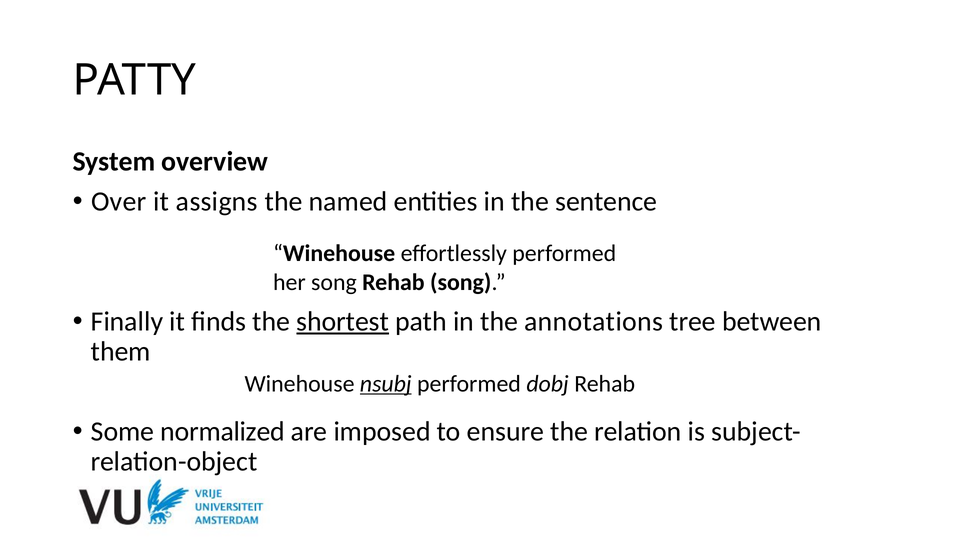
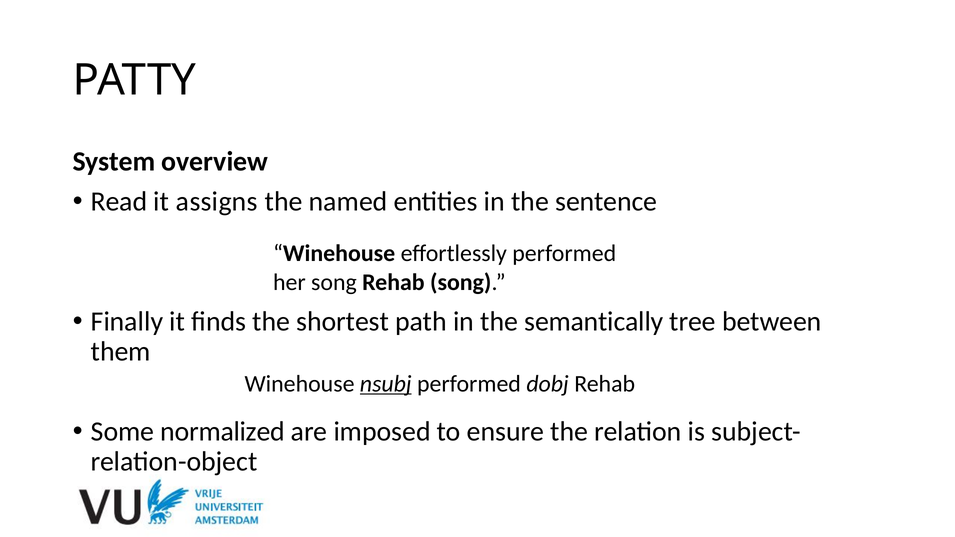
Over: Over -> Read
shortest underline: present -> none
annotations: annotations -> semantically
